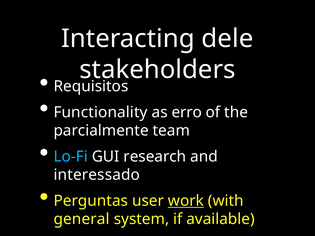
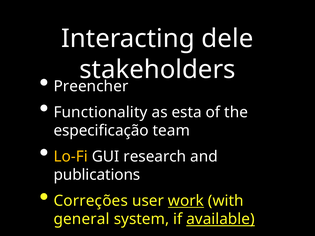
Requisitos: Requisitos -> Preencher
erro: erro -> esta
parcialmente: parcialmente -> especificação
Lo-Fi colour: light blue -> yellow
interessado: interessado -> publications
Perguntas: Perguntas -> Correções
available underline: none -> present
